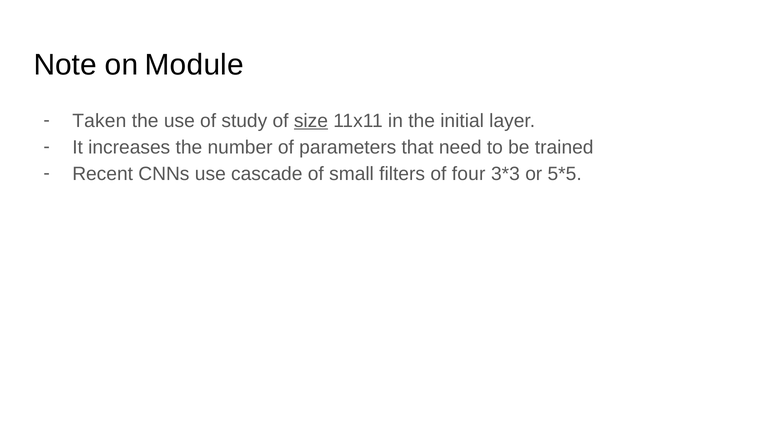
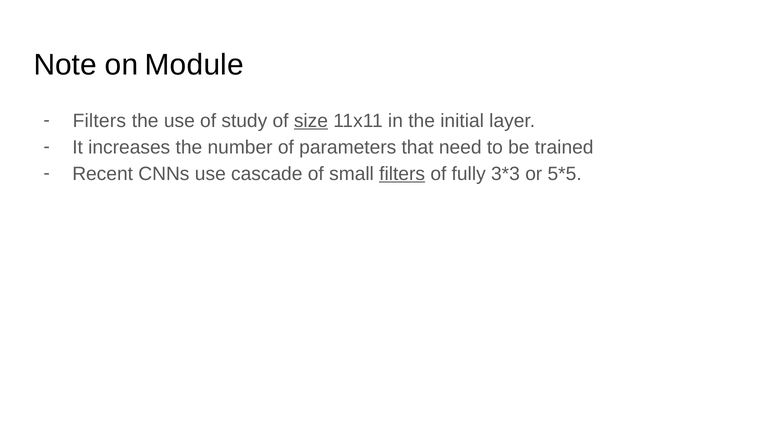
Taken at (99, 121): Taken -> Filters
filters at (402, 174) underline: none -> present
four: four -> fully
